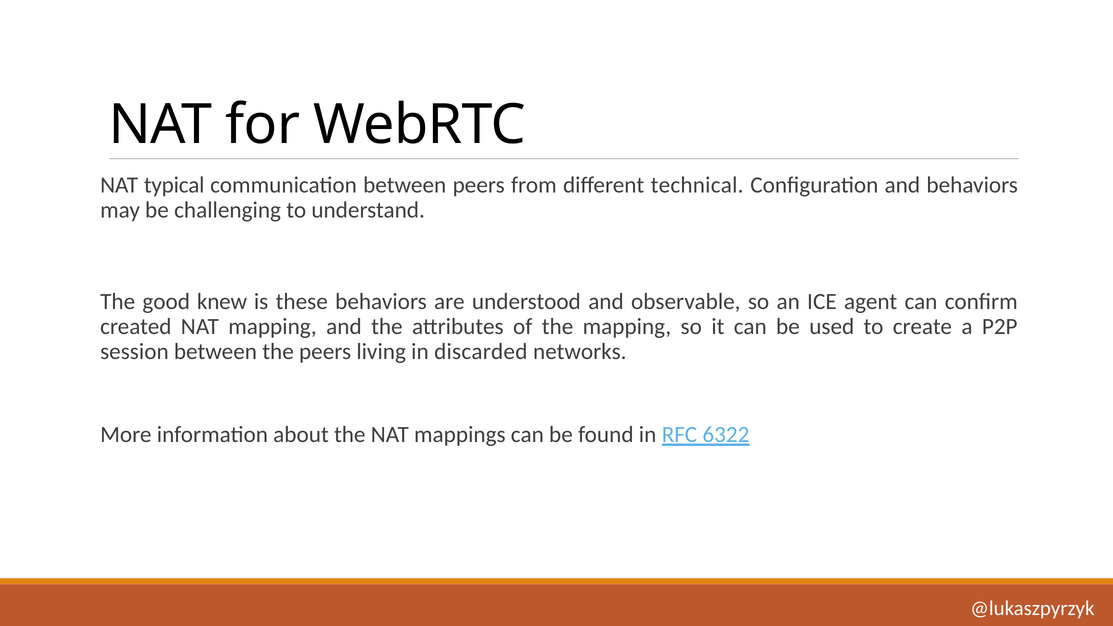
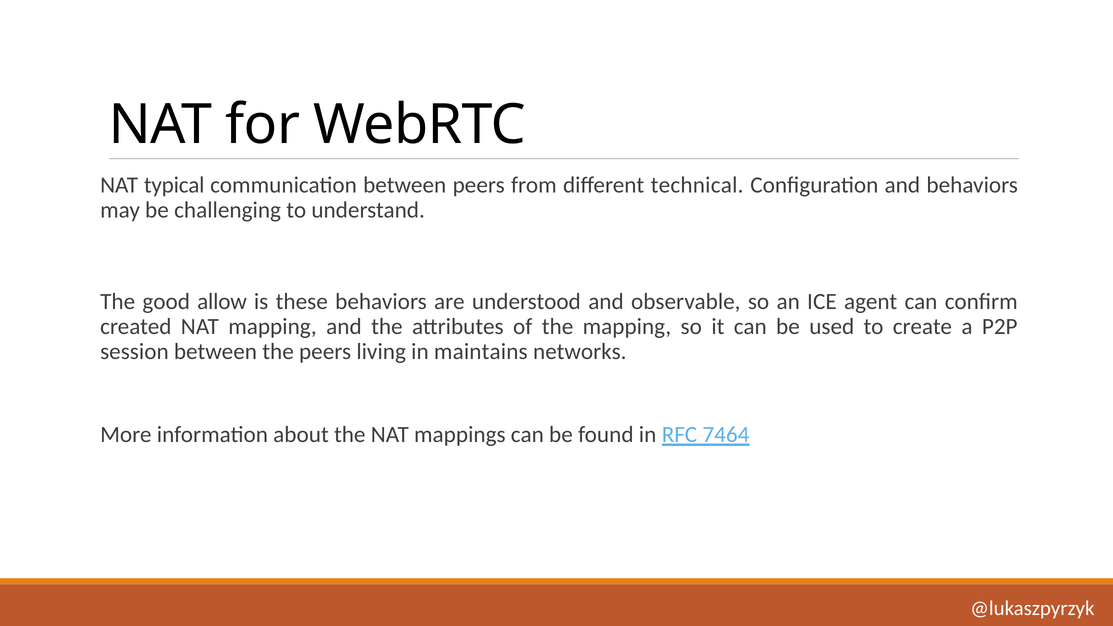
knew: knew -> allow
discarded: discarded -> maintains
6322: 6322 -> 7464
